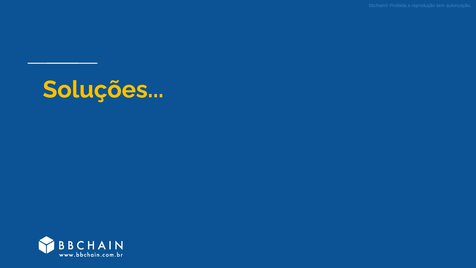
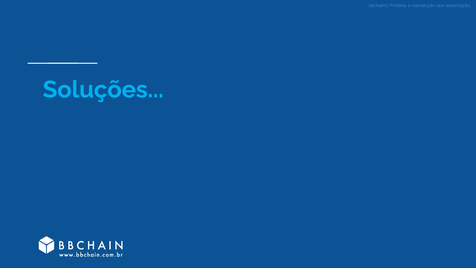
Soluções colour: yellow -> light blue
